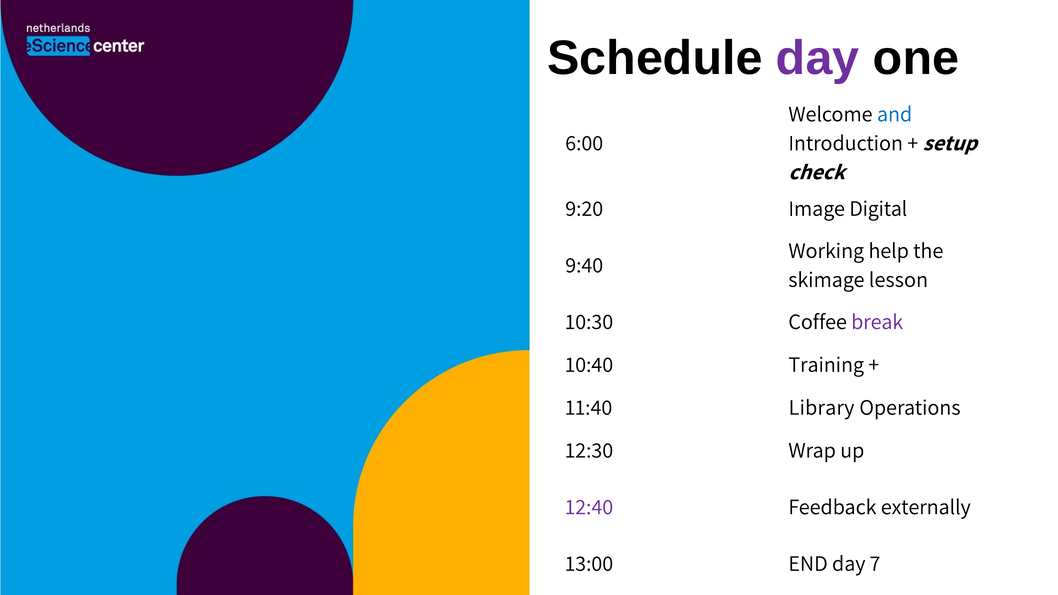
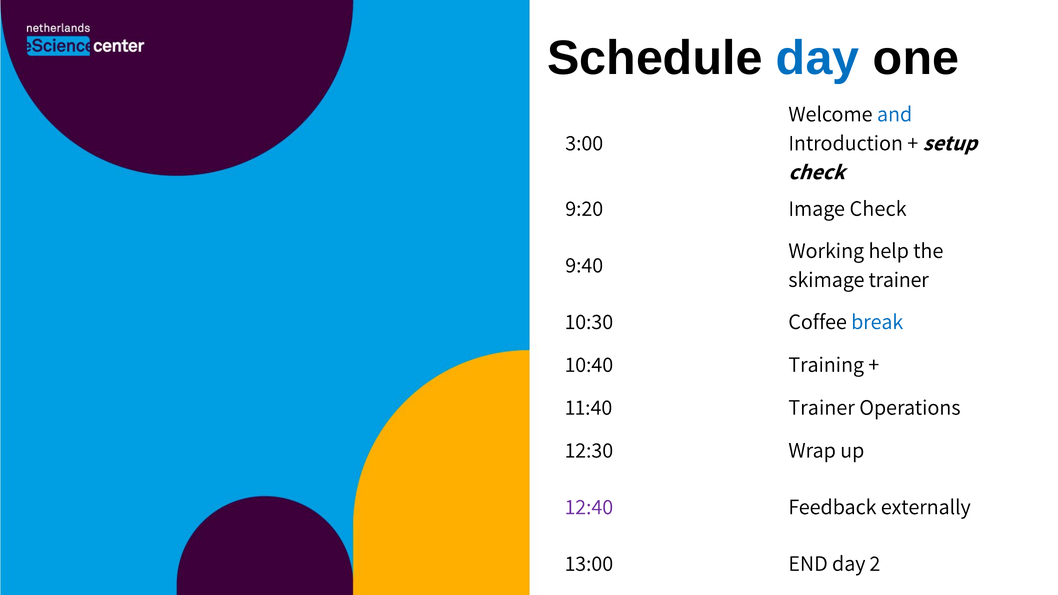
day at (818, 58) colour: purple -> blue
6:00: 6:00 -> 3:00
Image Digital: Digital -> Check
skimage lesson: lesson -> trainer
break colour: purple -> blue
11:40 Library: Library -> Trainer
7: 7 -> 2
